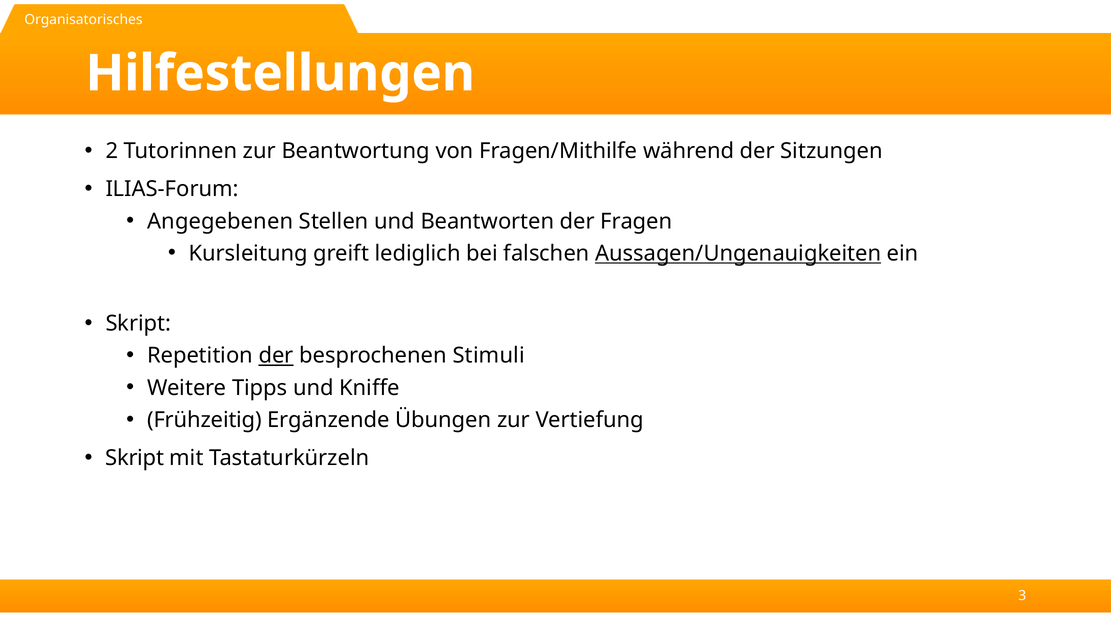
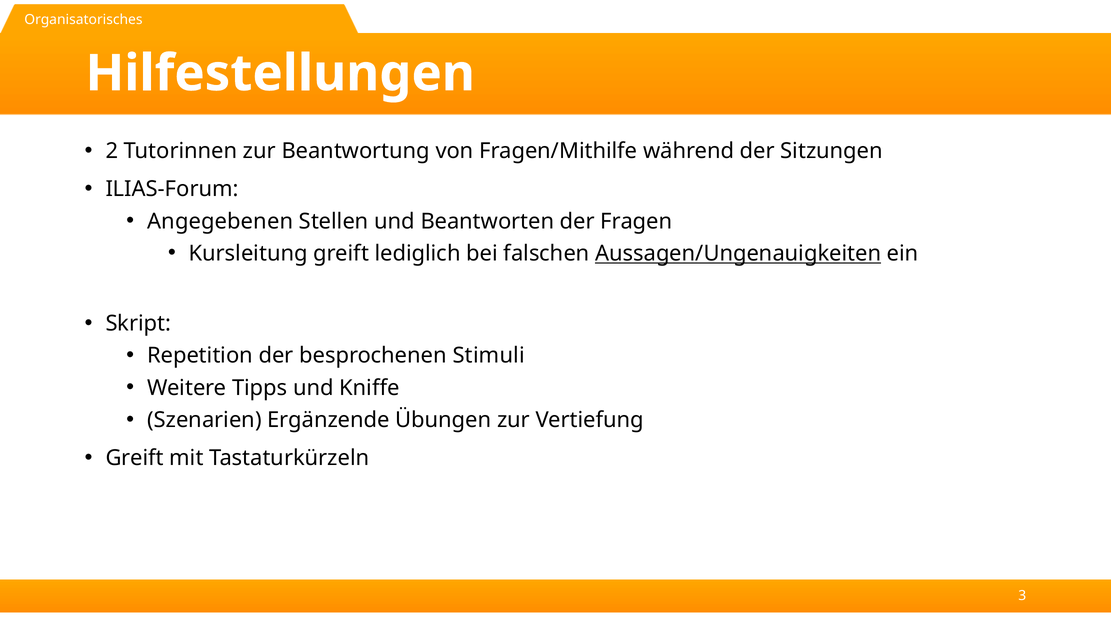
der at (276, 356) underline: present -> none
Frühzeitig: Frühzeitig -> Szenarien
Skript at (135, 458): Skript -> Greift
